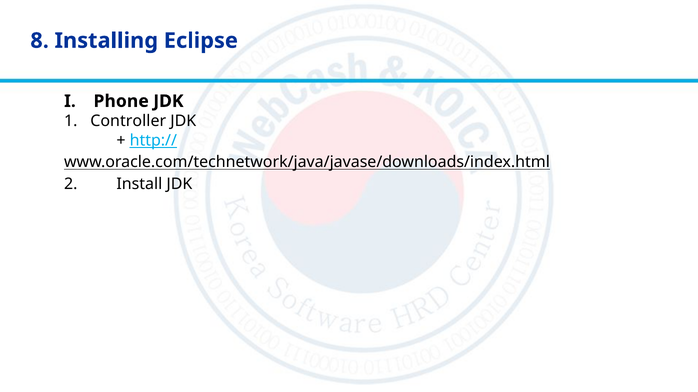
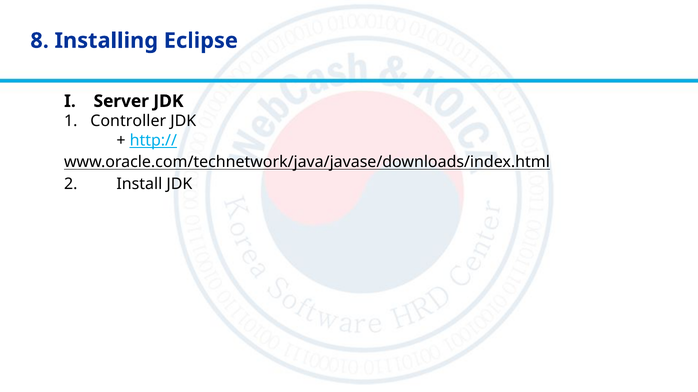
Phone: Phone -> Server
